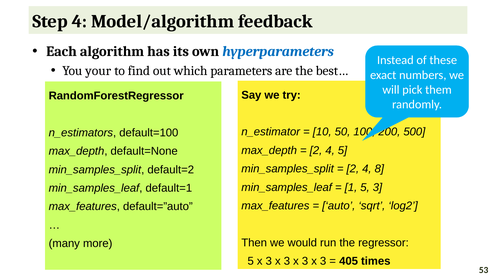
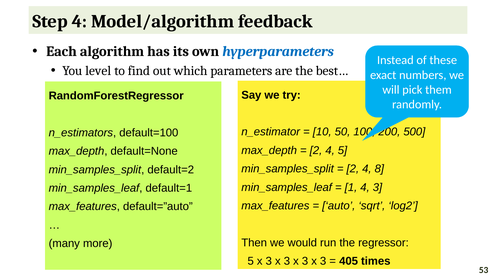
your: your -> level
1 5: 5 -> 4
